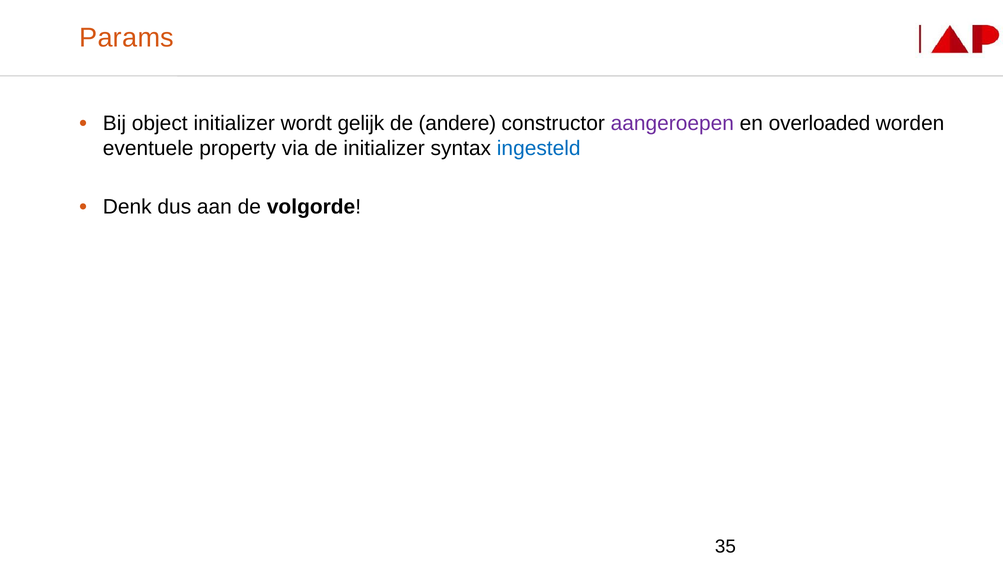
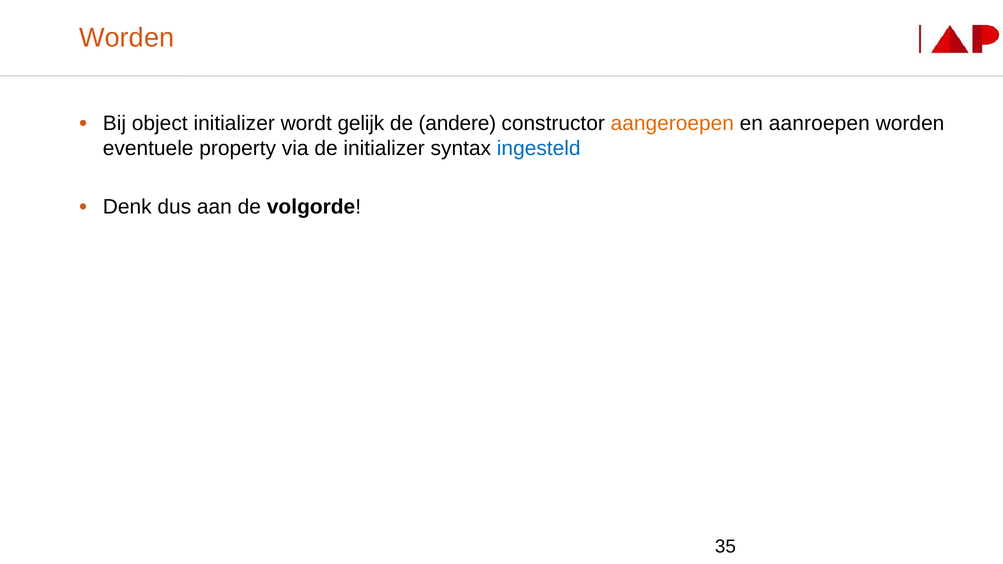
Params at (127, 38): Params -> Worden
aangeroepen colour: purple -> orange
overloaded: overloaded -> aanroepen
